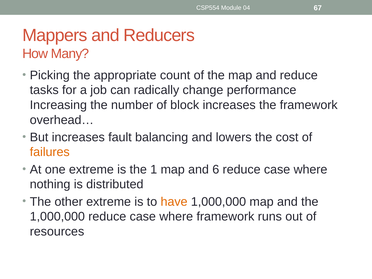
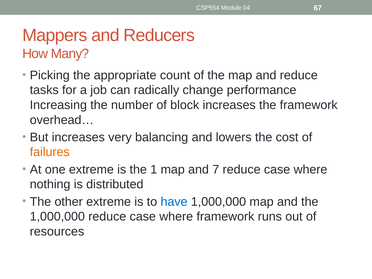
fault: fault -> very
6: 6 -> 7
have colour: orange -> blue
